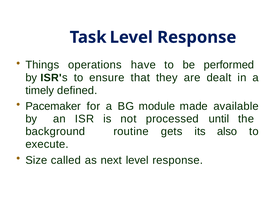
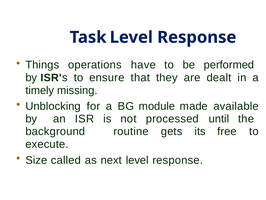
defined: defined -> missing
Pacemaker: Pacemaker -> Unblocking
also: also -> free
